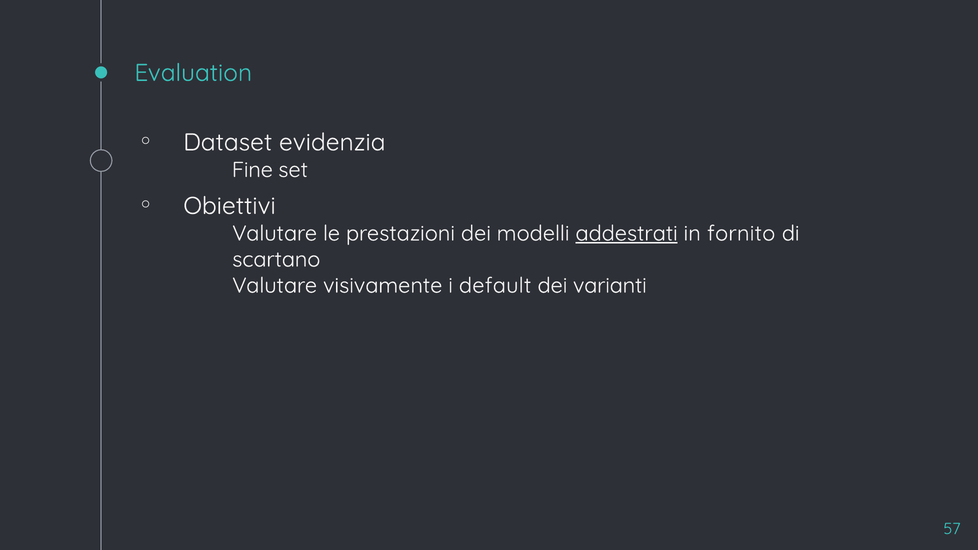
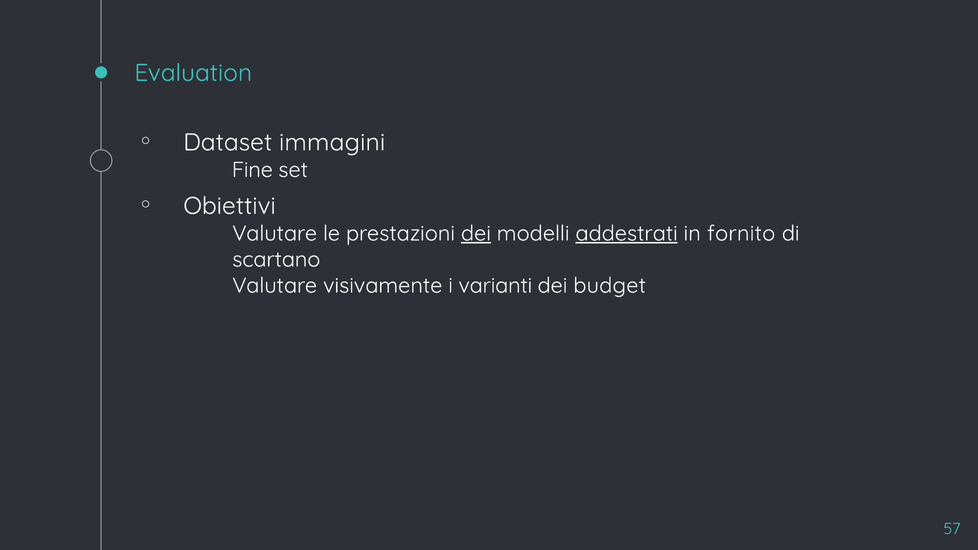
evidenzia: evidenzia -> immagini
dei at (476, 233) underline: none -> present
default: default -> varianti
varianti: varianti -> budget
